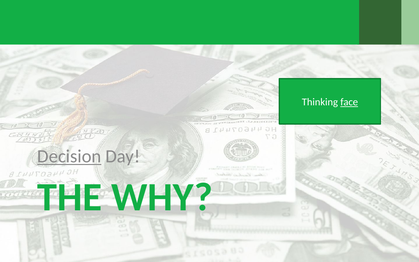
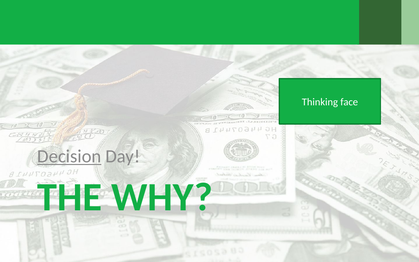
face underline: present -> none
